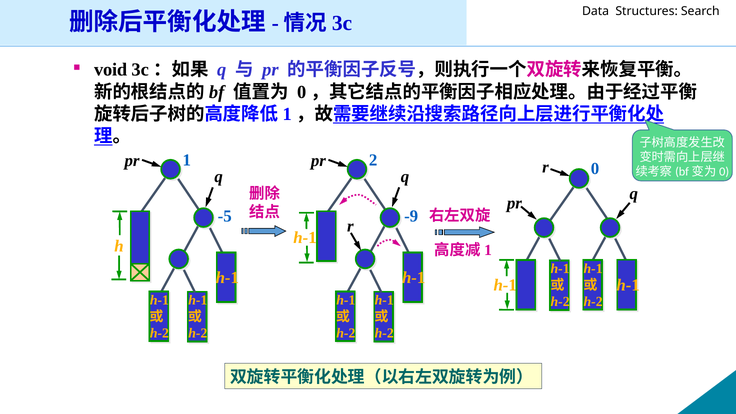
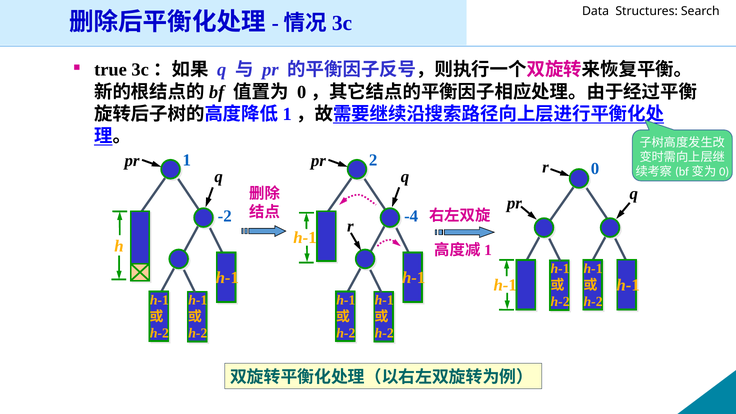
void: void -> true
-5: -5 -> -2
-9: -9 -> -4
